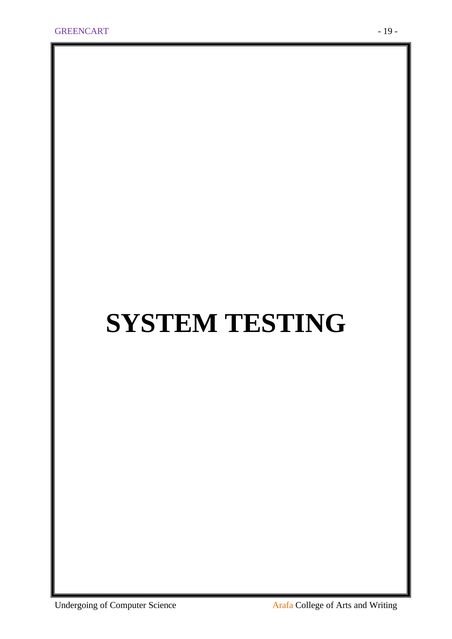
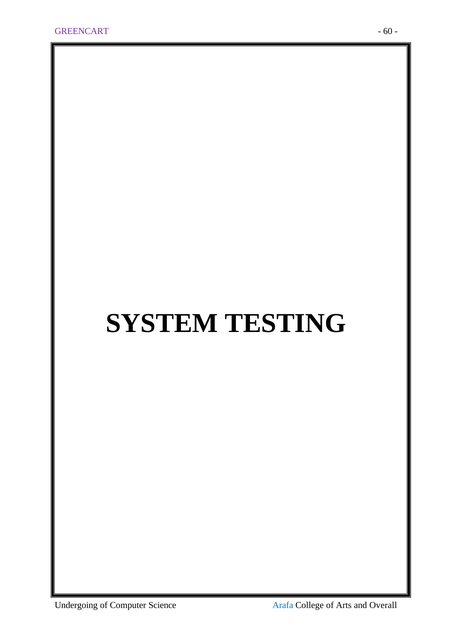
19: 19 -> 60
Arafa colour: orange -> blue
Writing: Writing -> Overall
